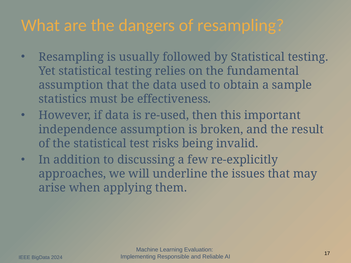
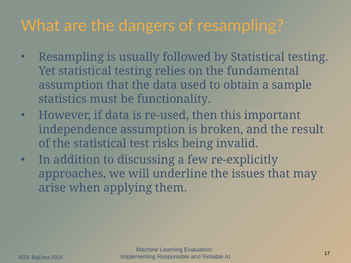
effectiveness: effectiveness -> functionality
